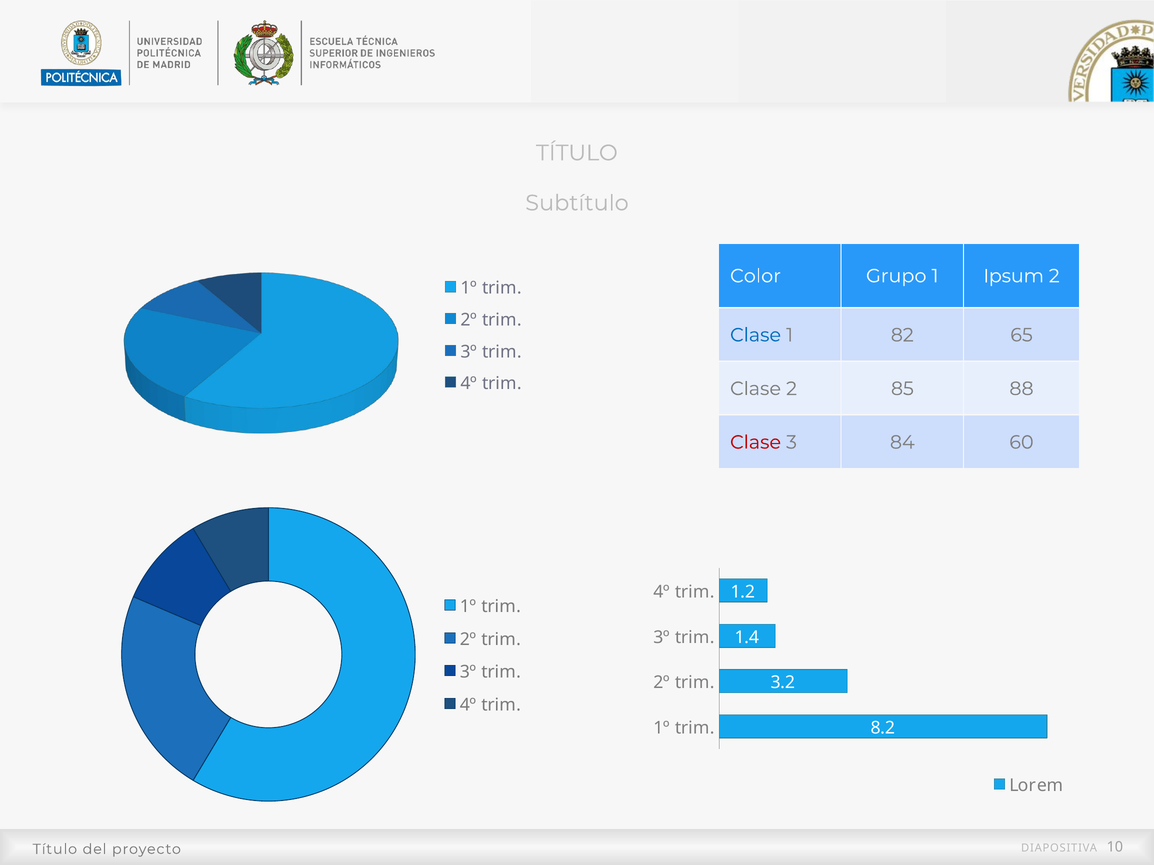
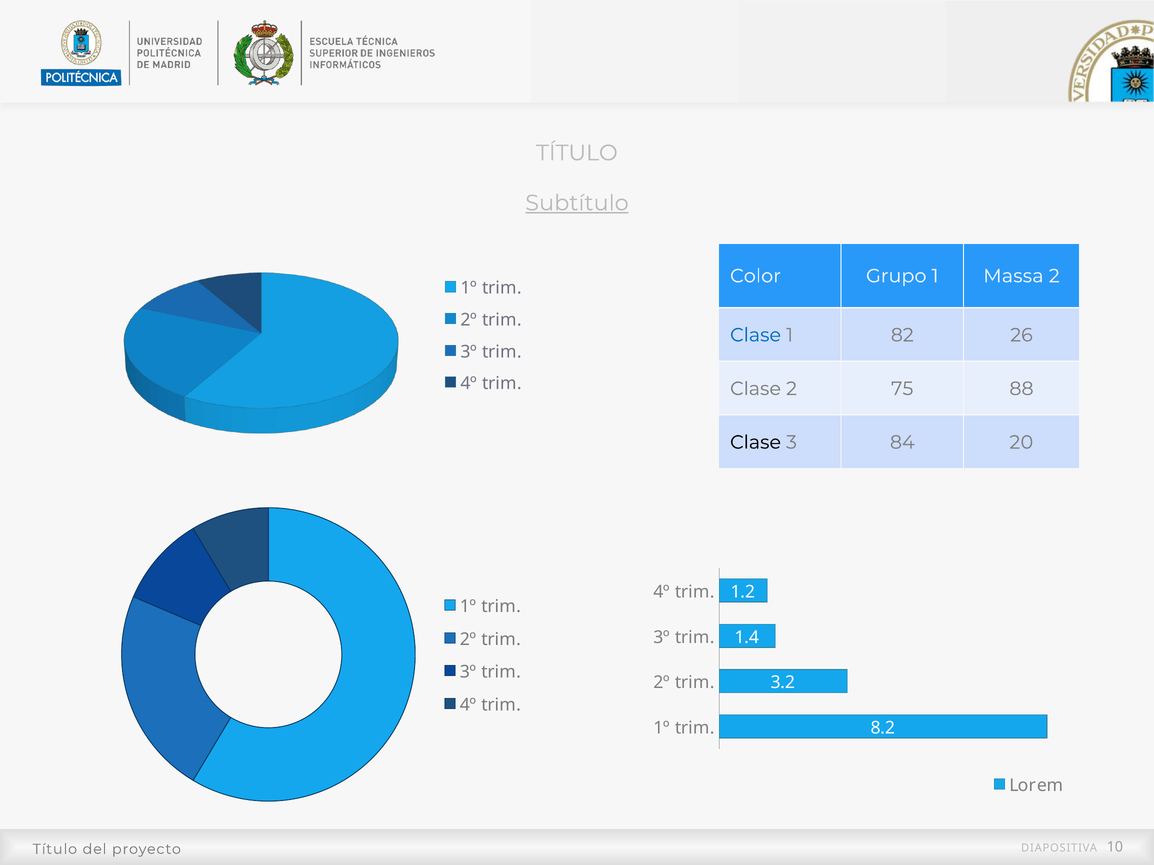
Subtítulo underline: none -> present
Ipsum: Ipsum -> Massa
65: 65 -> 26
85: 85 -> 75
Clase at (756, 443) colour: red -> black
60: 60 -> 20
